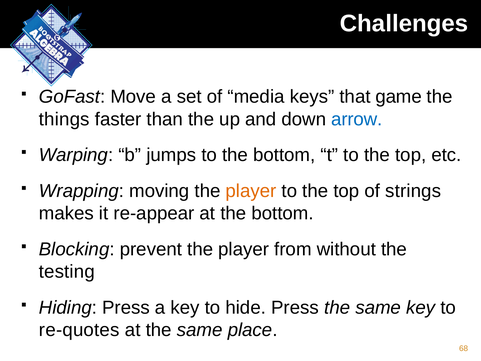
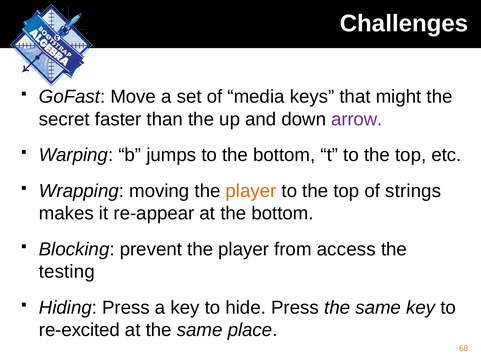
game: game -> might
things: things -> secret
arrow colour: blue -> purple
without: without -> access
re-quotes: re-quotes -> re-excited
